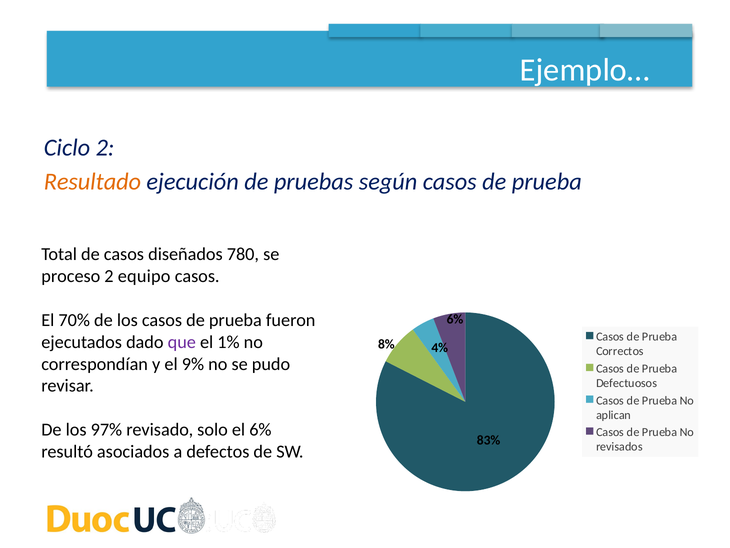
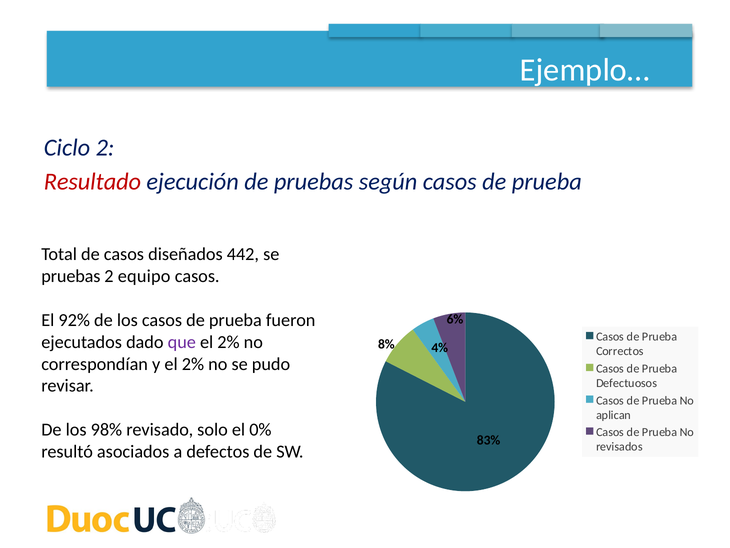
Resultado colour: orange -> red
780: 780 -> 442
proceso at (71, 276): proceso -> pruebas
70%: 70% -> 92%
1% at (228, 342): 1% -> 2%
y el 9%: 9% -> 2%
97%: 97% -> 98%
el 6%: 6% -> 0%
